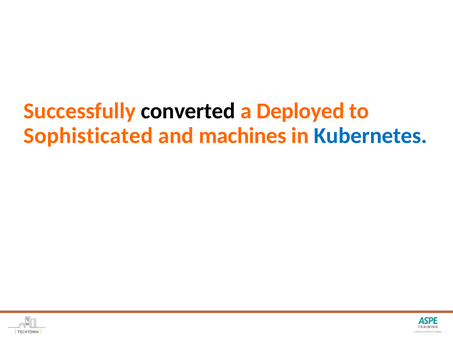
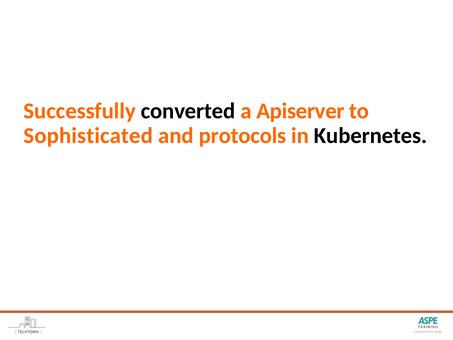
Deployed: Deployed -> Apiserver
machines: machines -> protocols
Kubernetes colour: blue -> black
